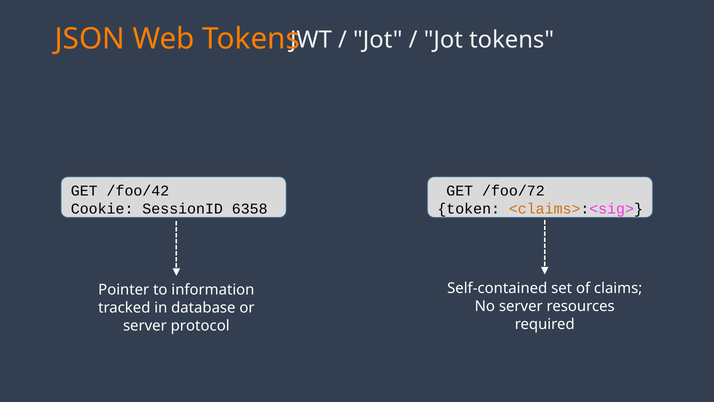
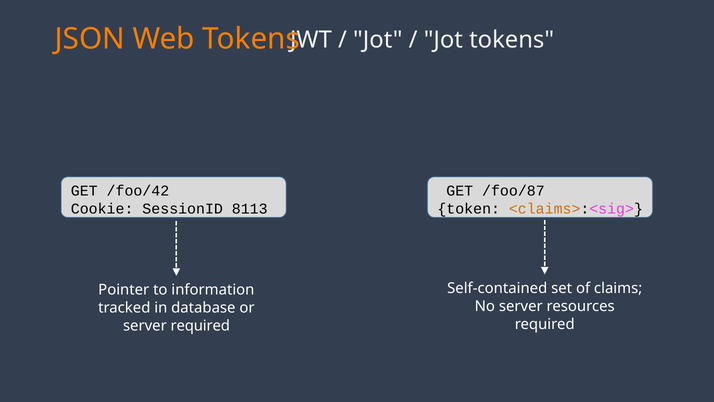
/foo/72: /foo/72 -> /foo/87
6358: 6358 -> 8113
server protocol: protocol -> required
